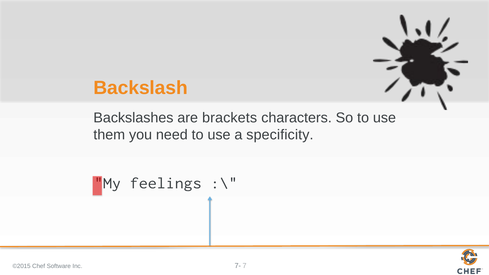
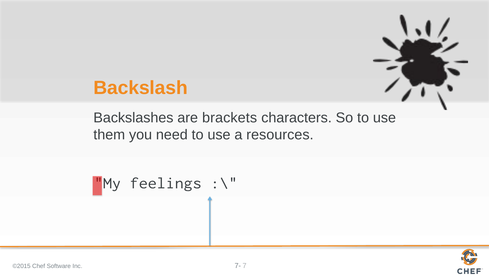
specificity: specificity -> resources
